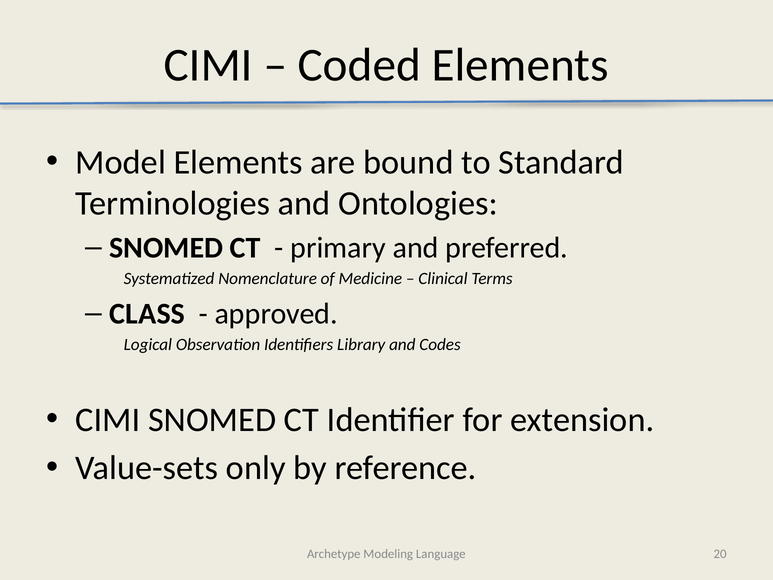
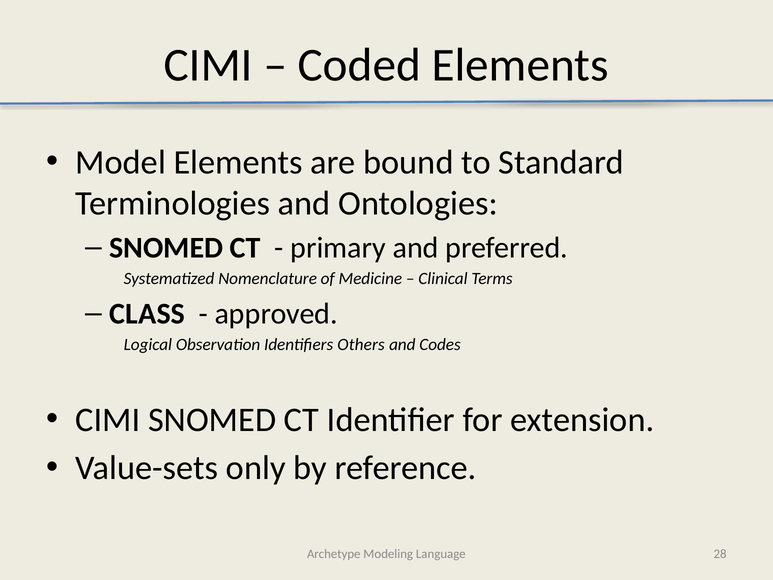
Library: Library -> Others
20: 20 -> 28
